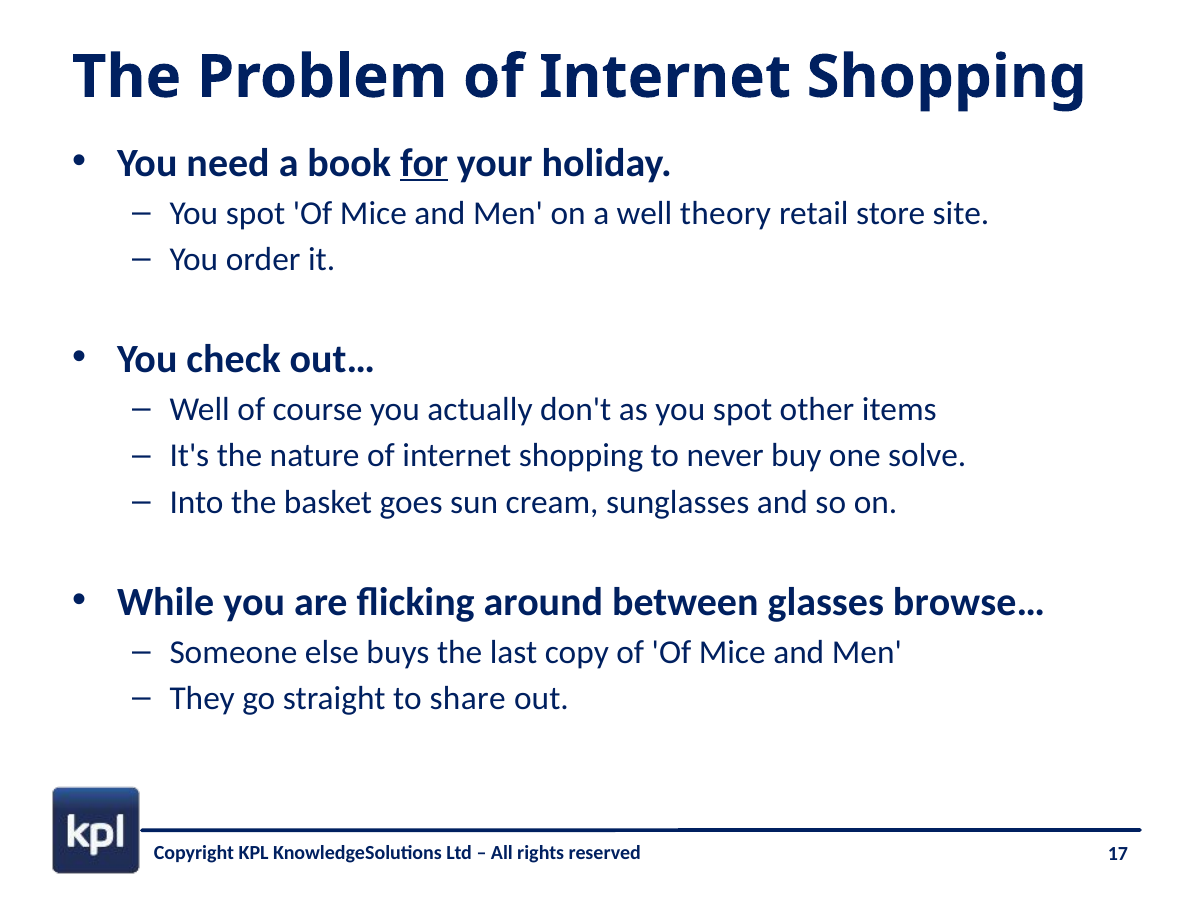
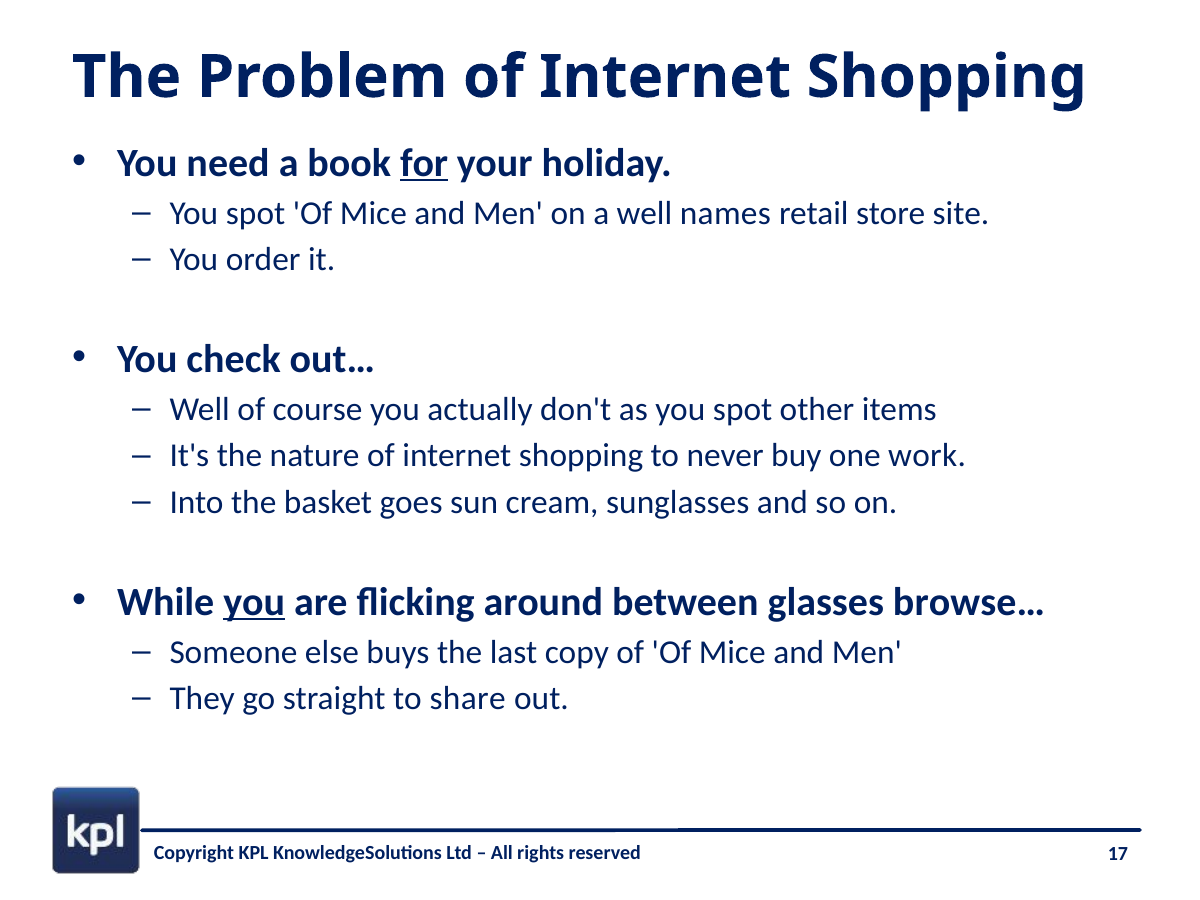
theory: theory -> names
solve: solve -> work
you at (254, 602) underline: none -> present
